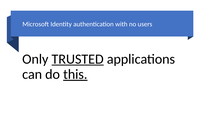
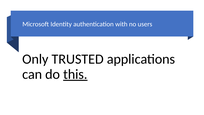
TRUSTED underline: present -> none
